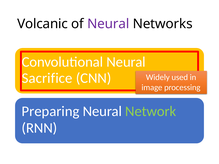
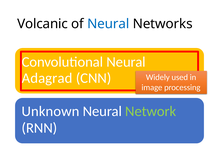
Neural at (108, 24) colour: purple -> blue
Sacrifice: Sacrifice -> Adagrad
Preparing: Preparing -> Unknown
